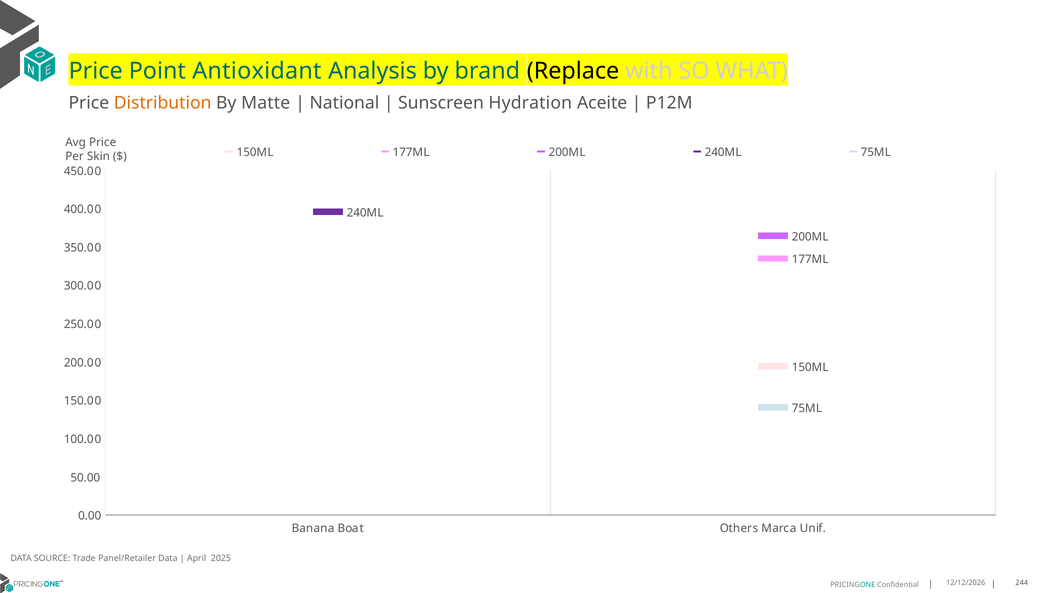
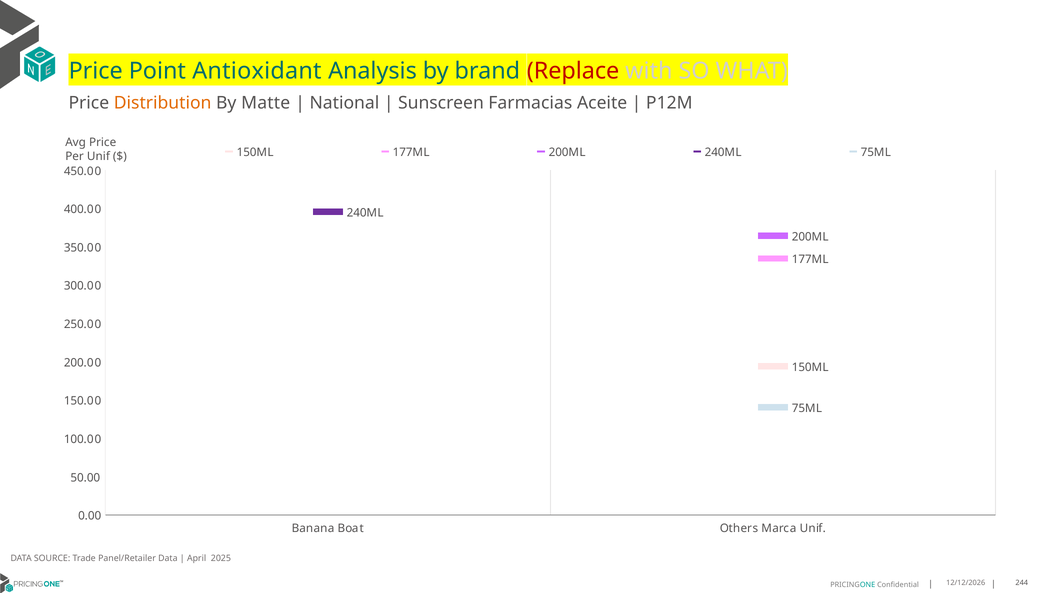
Replace colour: black -> red
Hydration: Hydration -> Farmacias
Per Skin: Skin -> Unif
